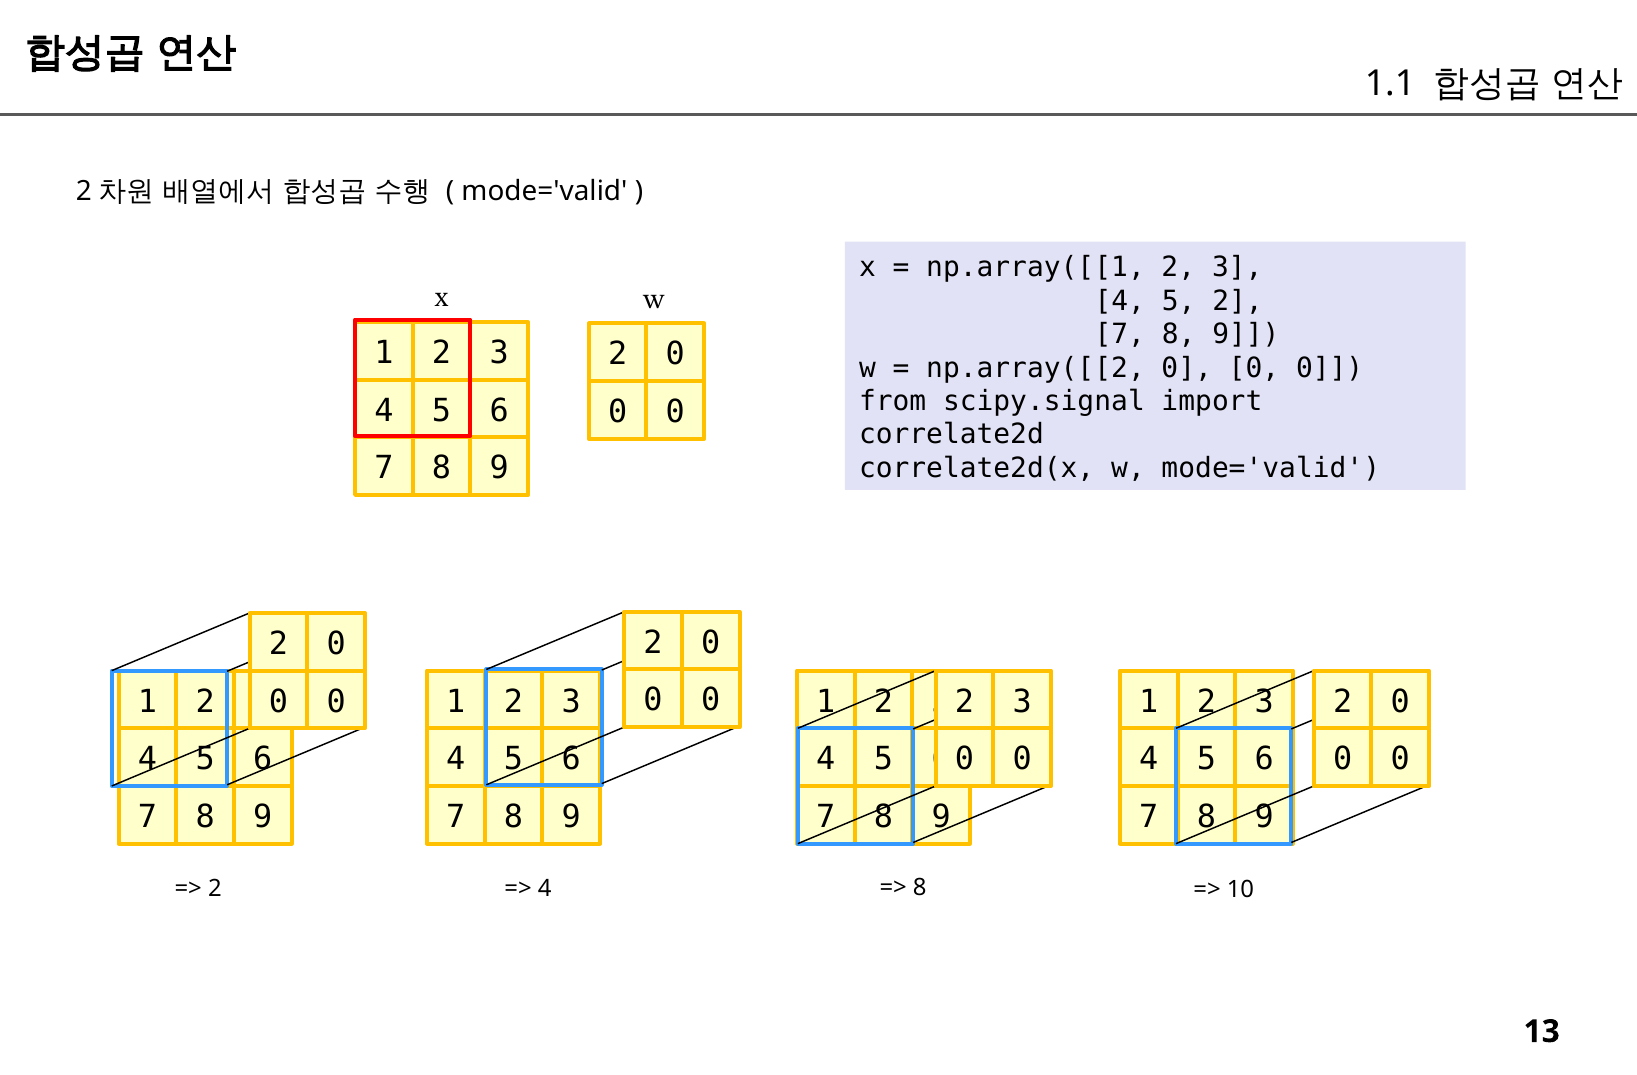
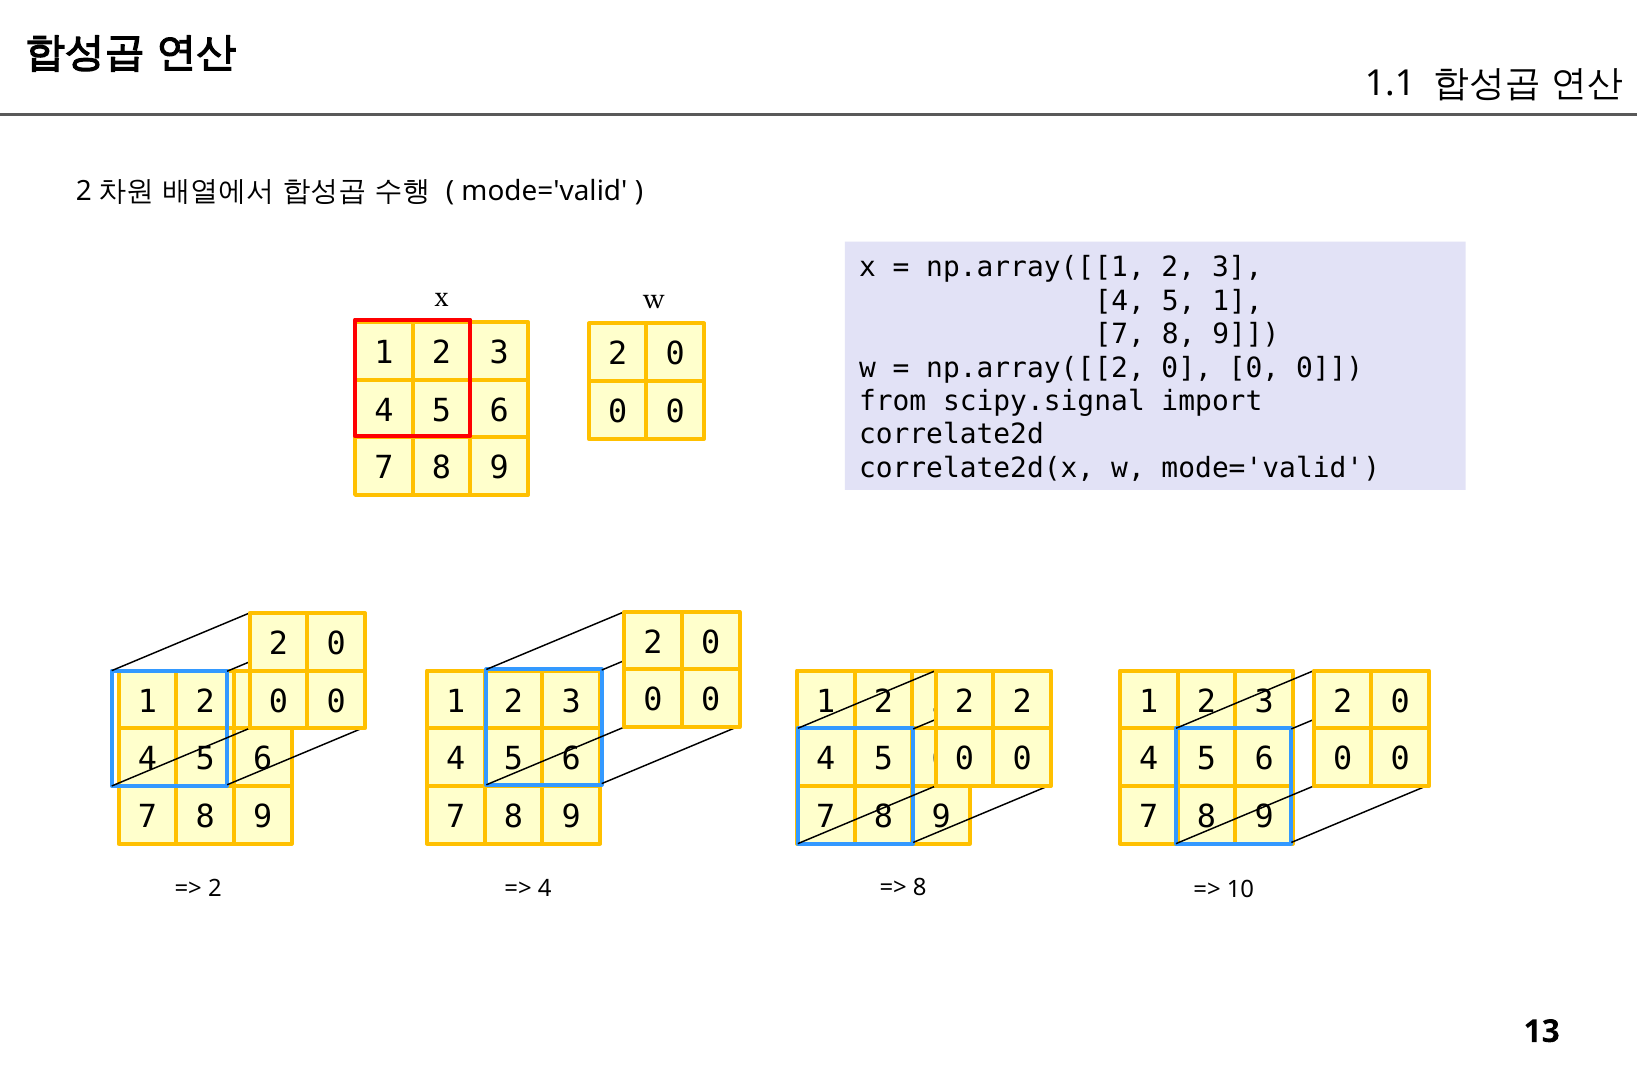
5 2: 2 -> 1
3 at (1022, 702): 3 -> 2
